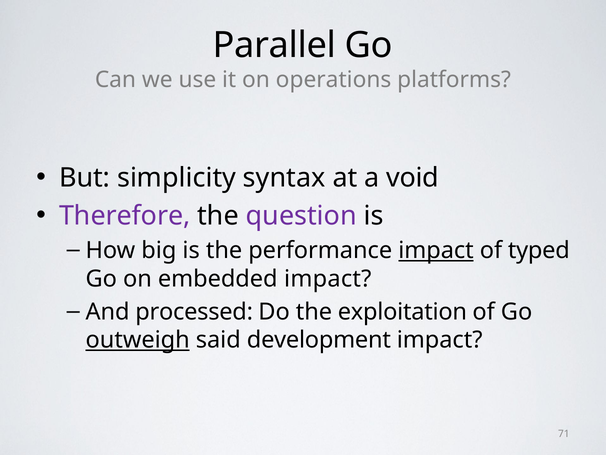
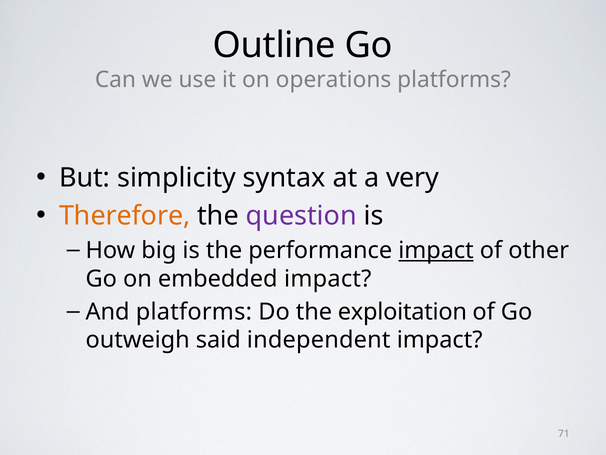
Parallel: Parallel -> Outline
void: void -> very
Therefore colour: purple -> orange
typed: typed -> other
And processed: processed -> platforms
outweigh underline: present -> none
development: development -> independent
